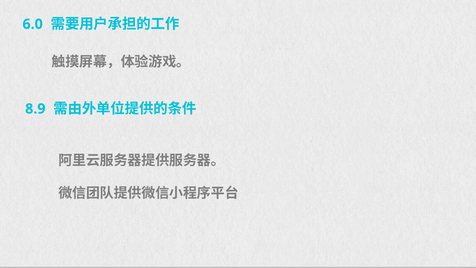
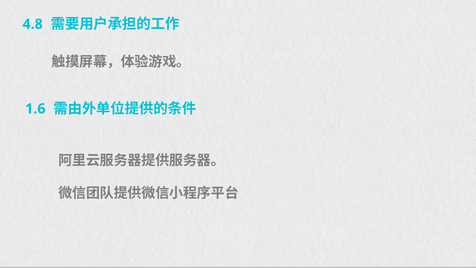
6.0: 6.0 -> 4.8
8.9: 8.9 -> 1.6
